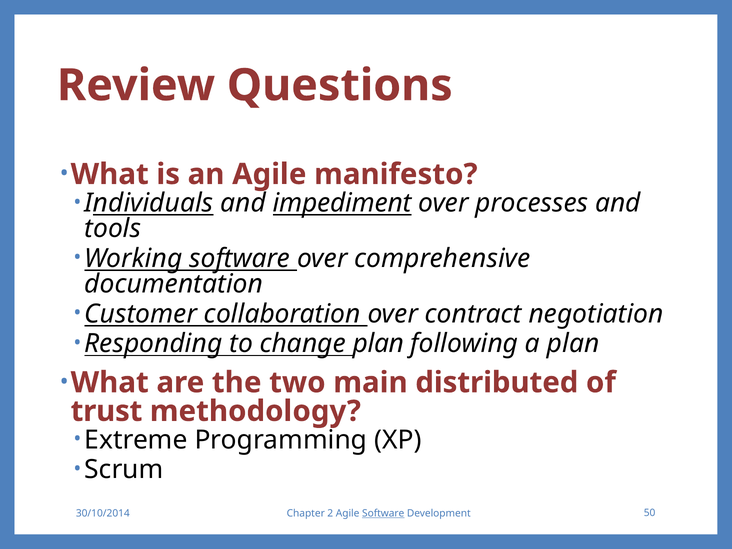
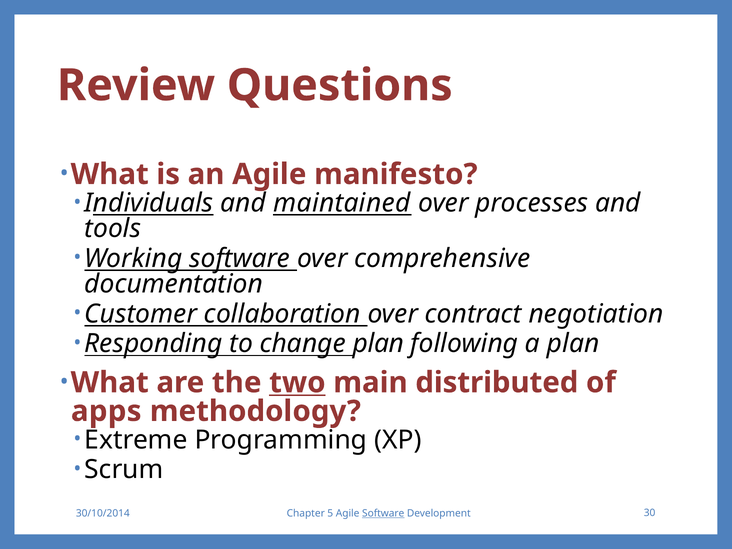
impediment: impediment -> maintained
two underline: none -> present
trust: trust -> apps
2: 2 -> 5
50: 50 -> 30
